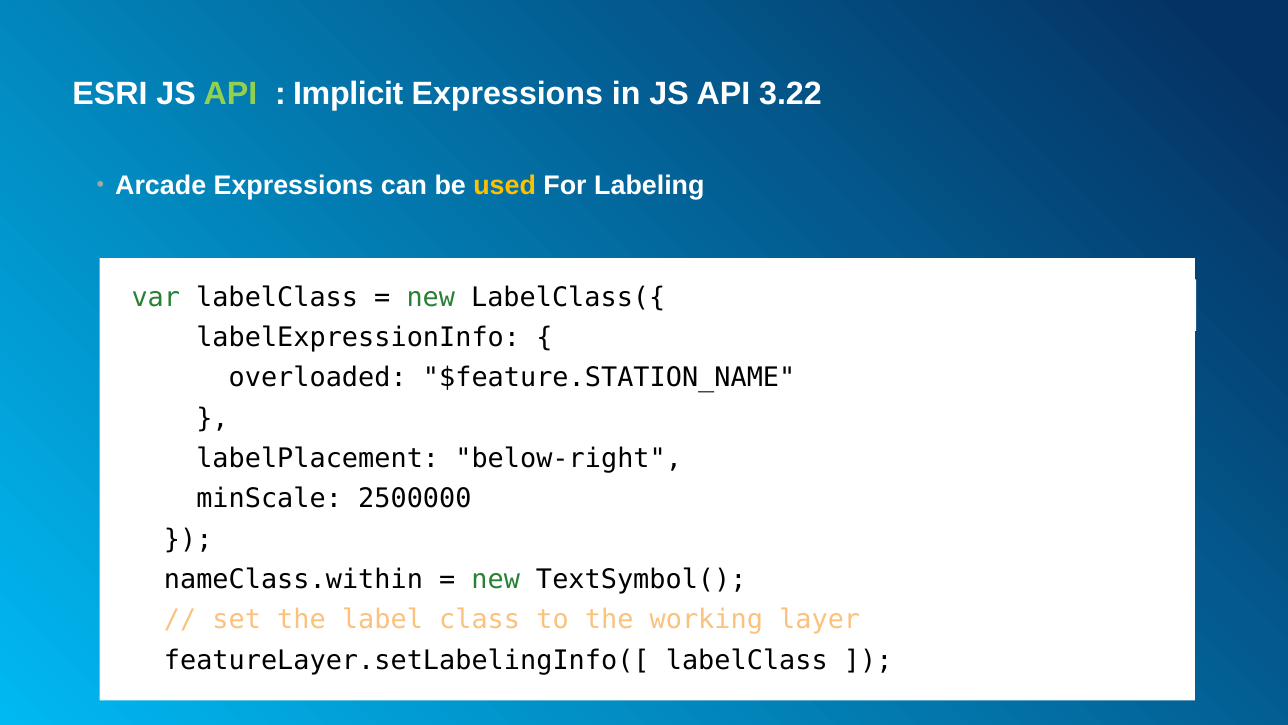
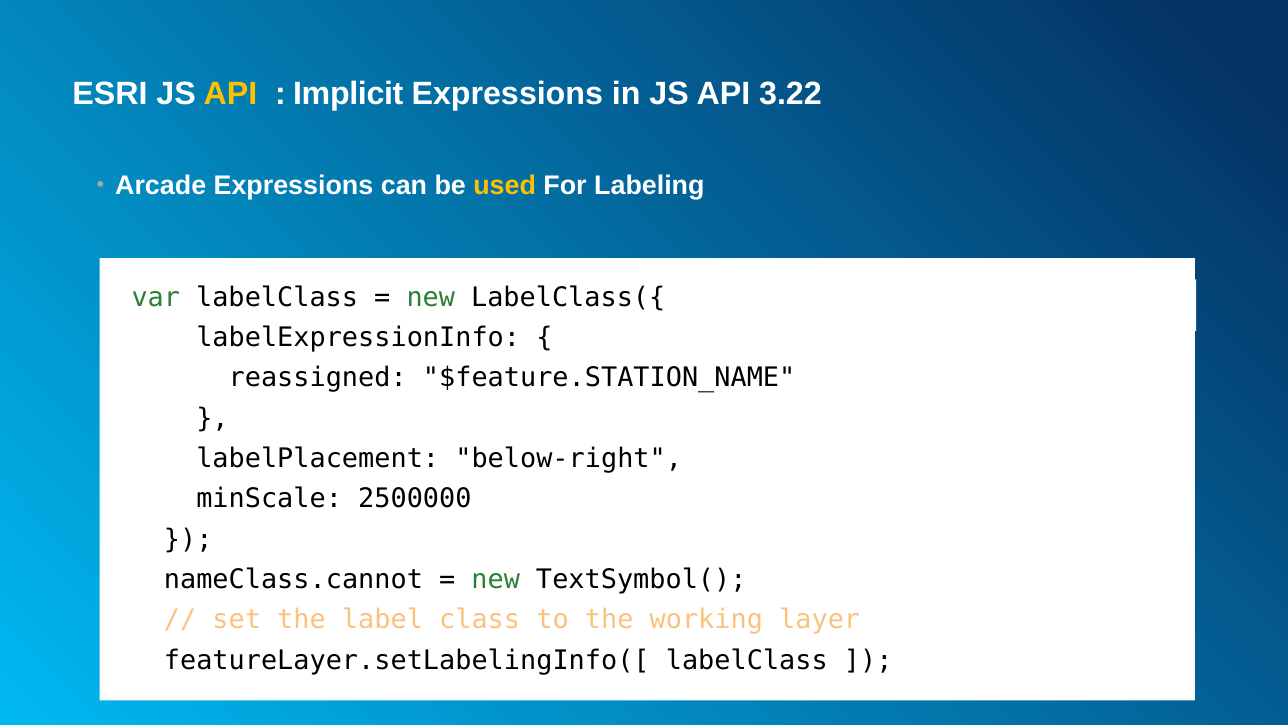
API at (230, 94) colour: light green -> yellow
overloaded: overloaded -> reassigned
nameClass.within: nameClass.within -> nameClass.cannot
